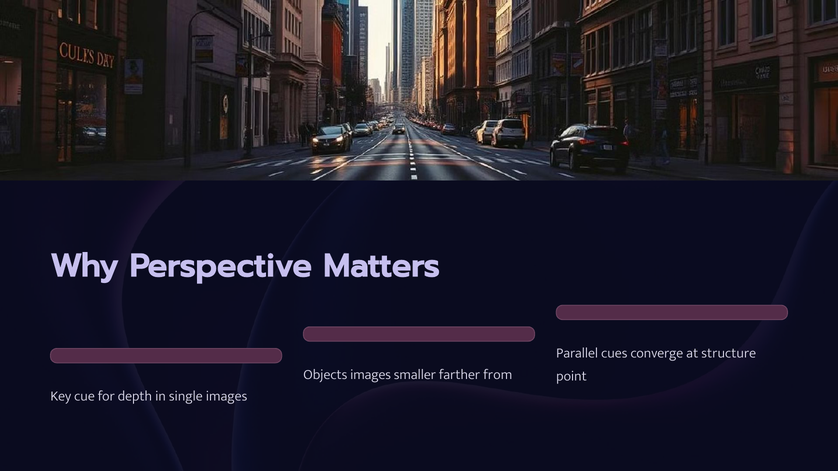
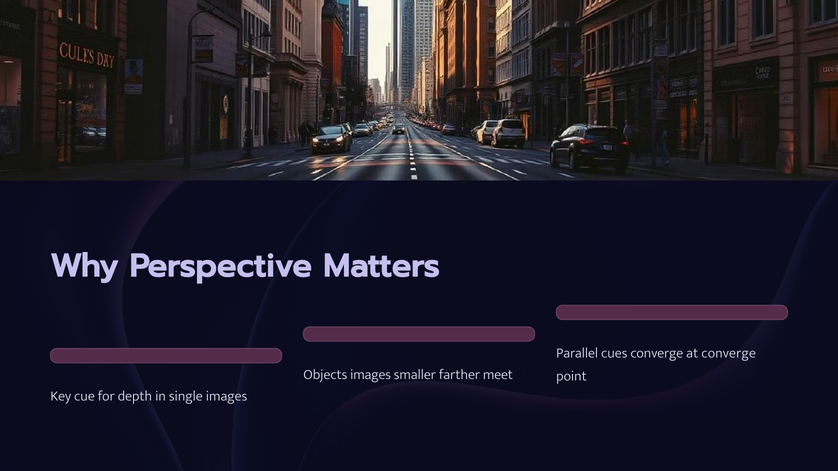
at structure: structure -> converge
from: from -> meet
